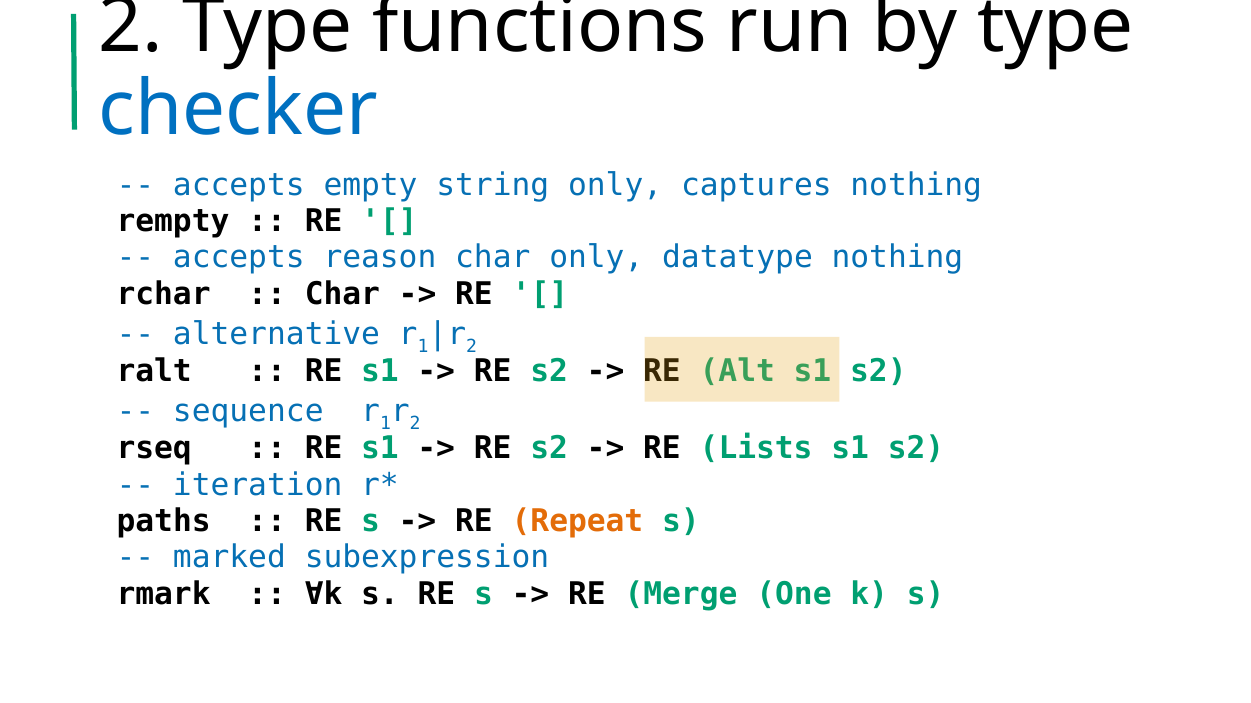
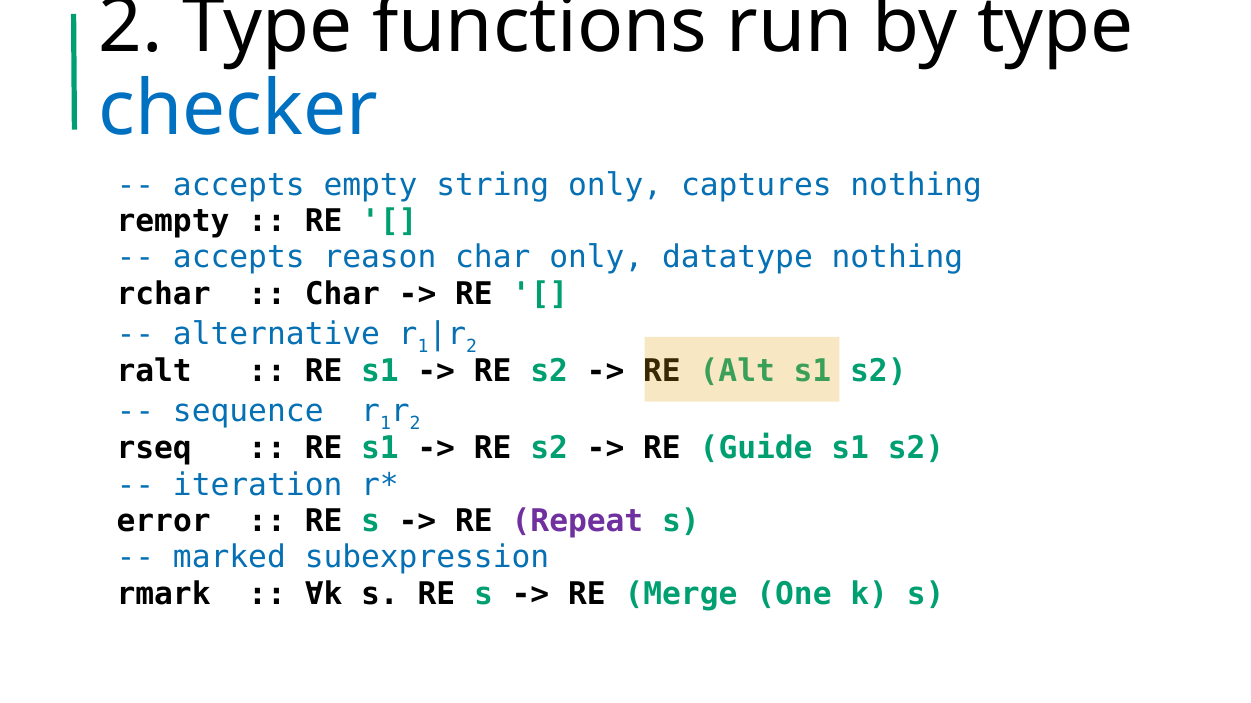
Lists: Lists -> Guide
paths: paths -> error
Repeat colour: orange -> purple
